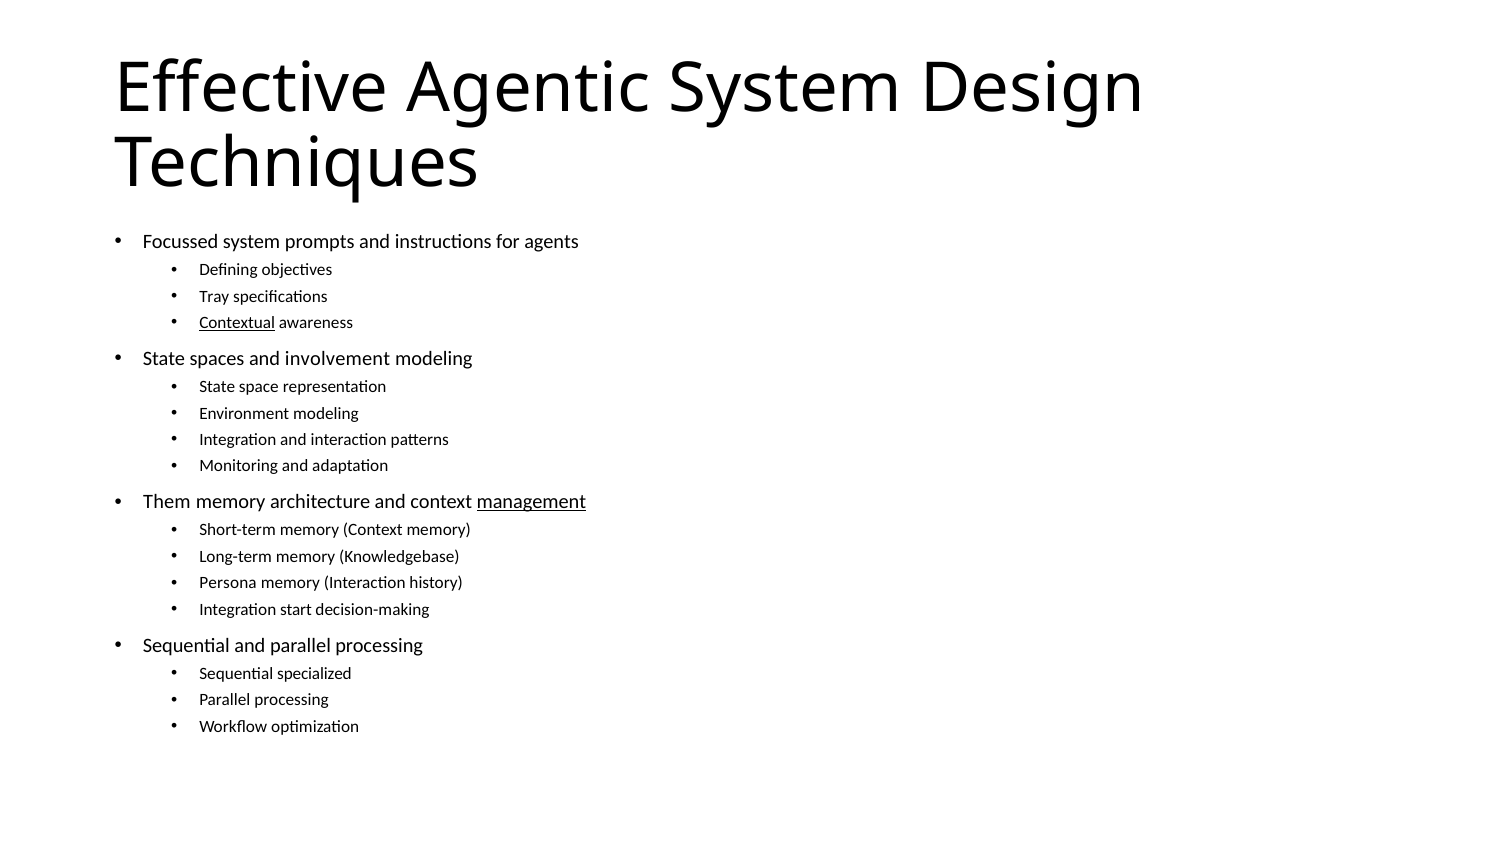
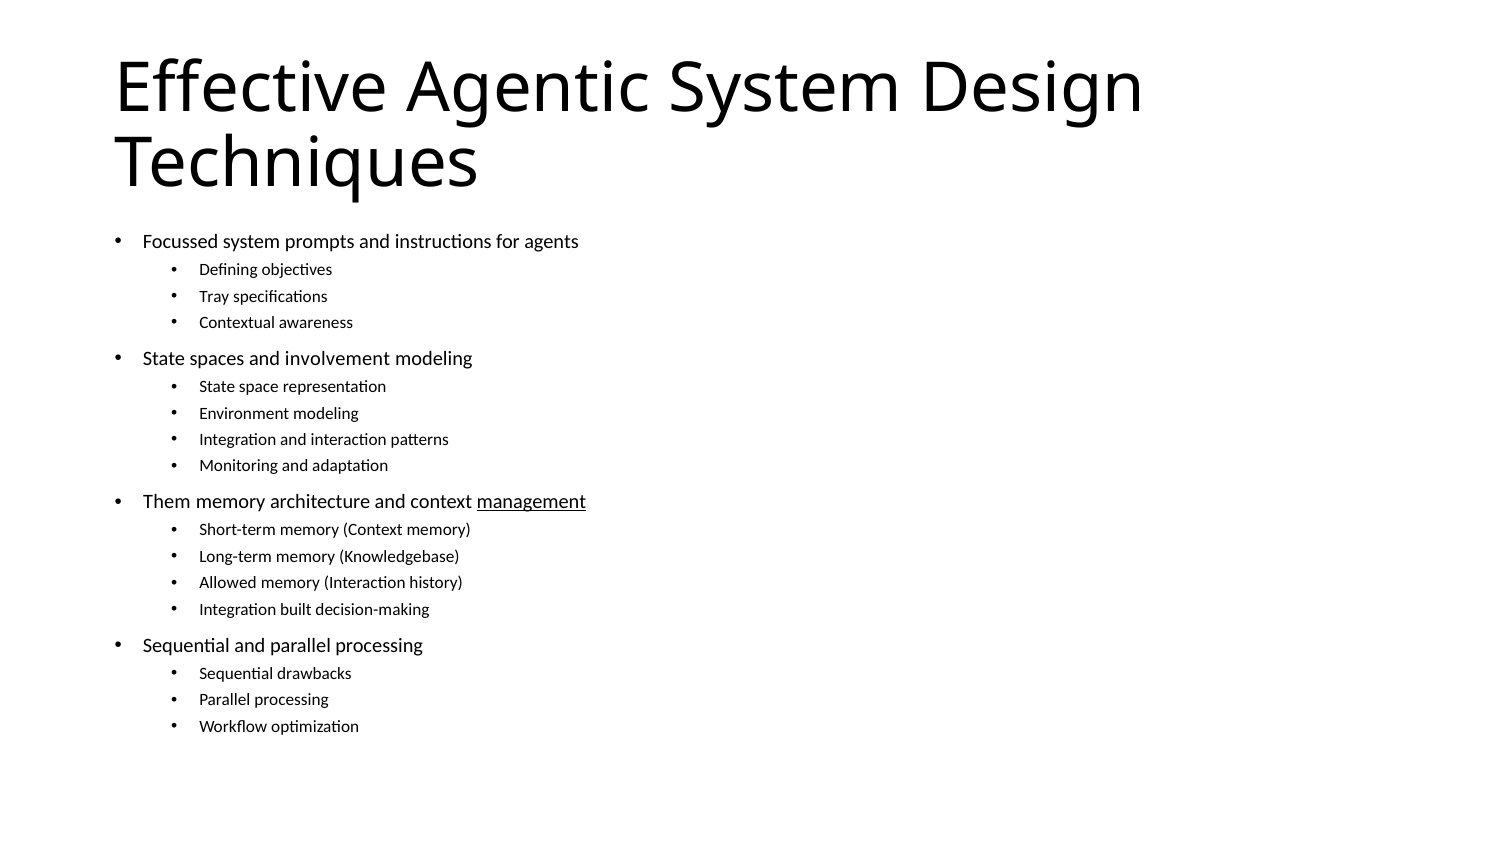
Contextual underline: present -> none
Persona: Persona -> Allowed
start: start -> built
specialized: specialized -> drawbacks
